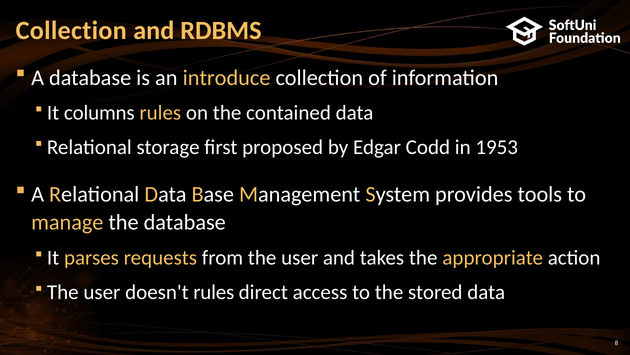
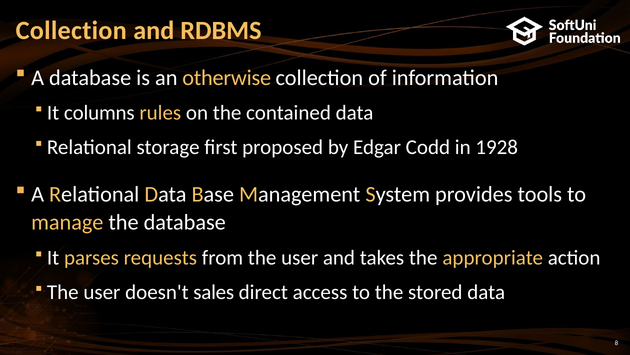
introduce: introduce -> otherwise
1953: 1953 -> 1928
doesn't rules: rules -> sales
